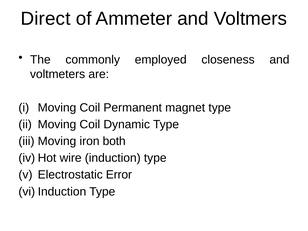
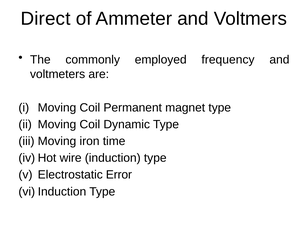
closeness: closeness -> frequency
both: both -> time
